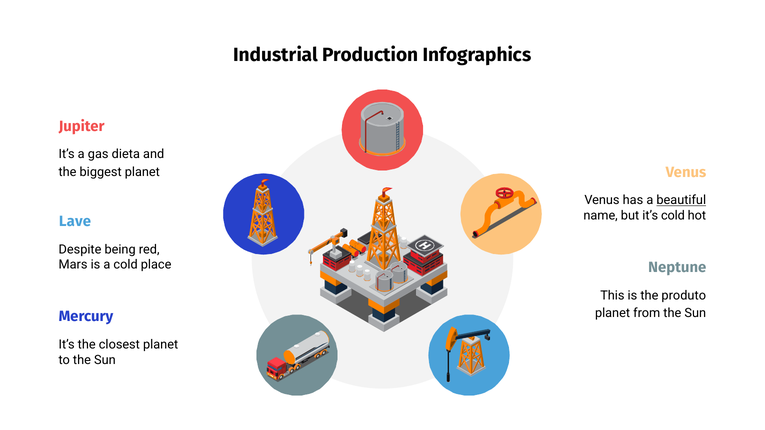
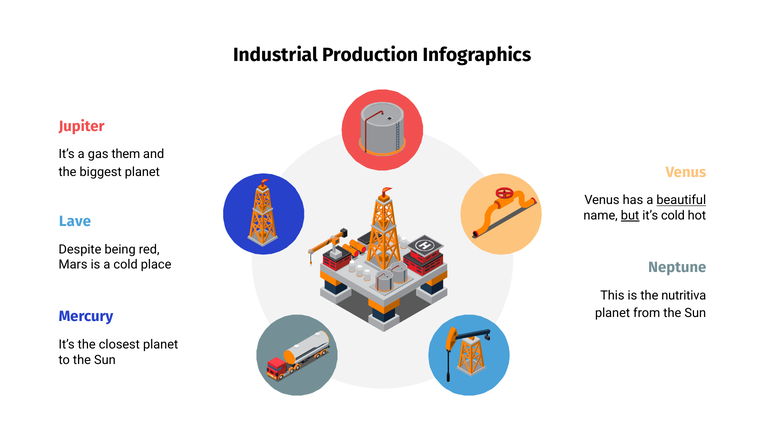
dieta: dieta -> them
but underline: none -> present
produto: produto -> nutritiva
